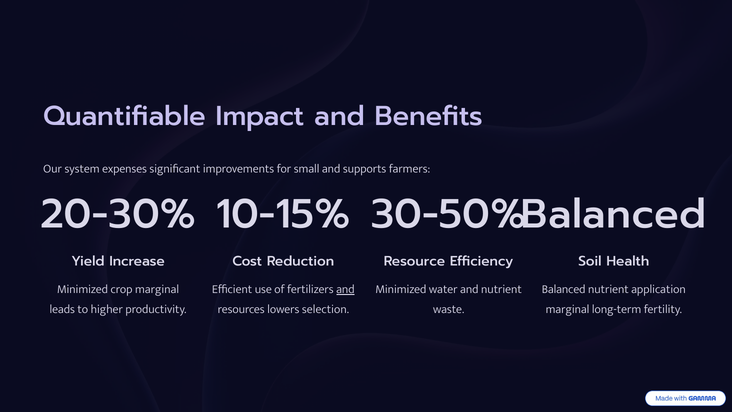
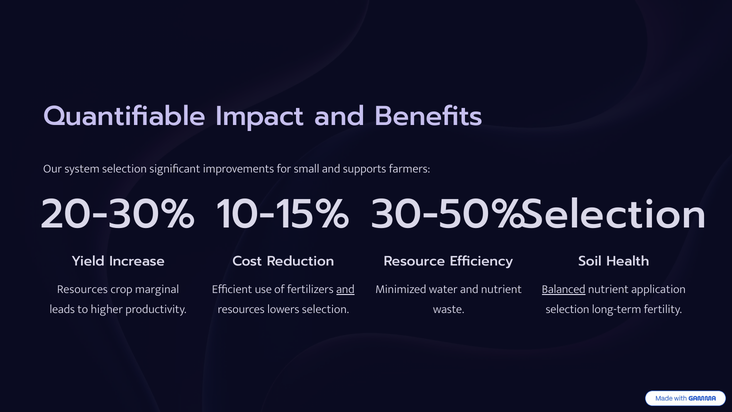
system expenses: expenses -> selection
Balanced at (614, 214): Balanced -> Selection
Minimized at (82, 289): Minimized -> Resources
Balanced at (564, 289) underline: none -> present
marginal at (568, 309): marginal -> selection
